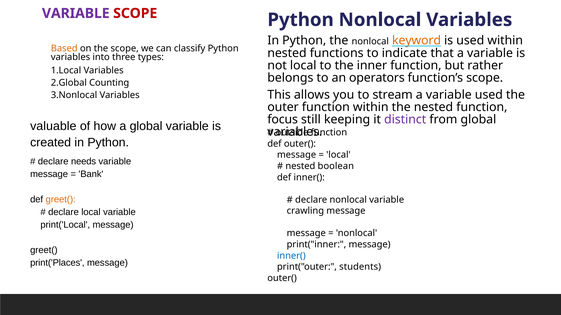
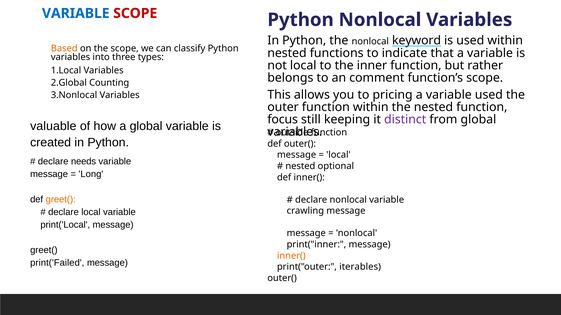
VARIABLE at (76, 13) colour: purple -> blue
keyword colour: orange -> black
operators: operators -> comment
stream: stream -> pricing
boolean: boolean -> optional
Bank: Bank -> Long
inner( at (291, 256) colour: blue -> orange
print('Places: print('Places -> print('Failed
students: students -> iterables
